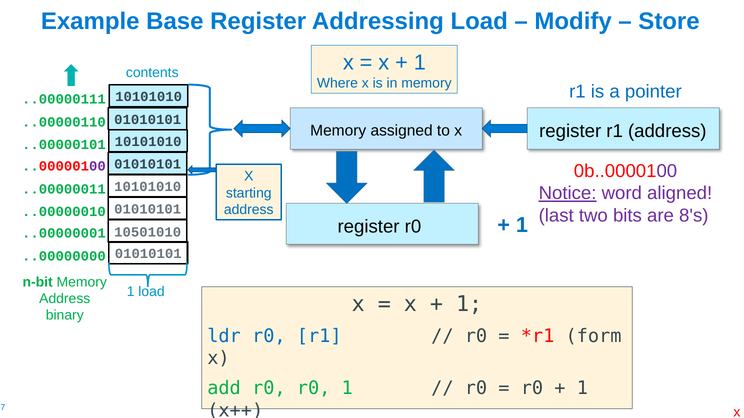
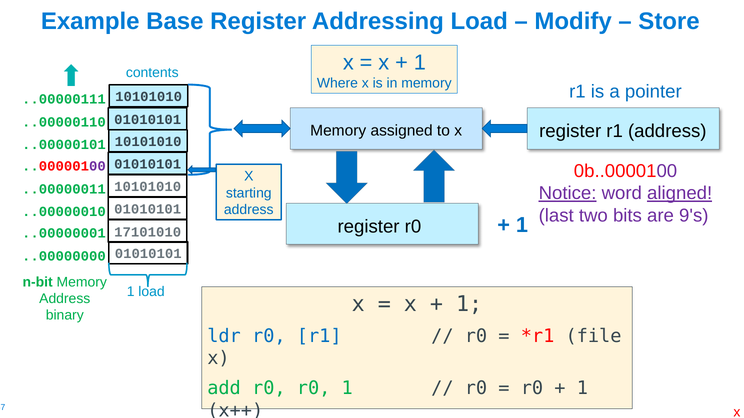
aligned underline: none -> present
8's: 8's -> 9's
10501010: 10501010 -> 17101010
form: form -> file
